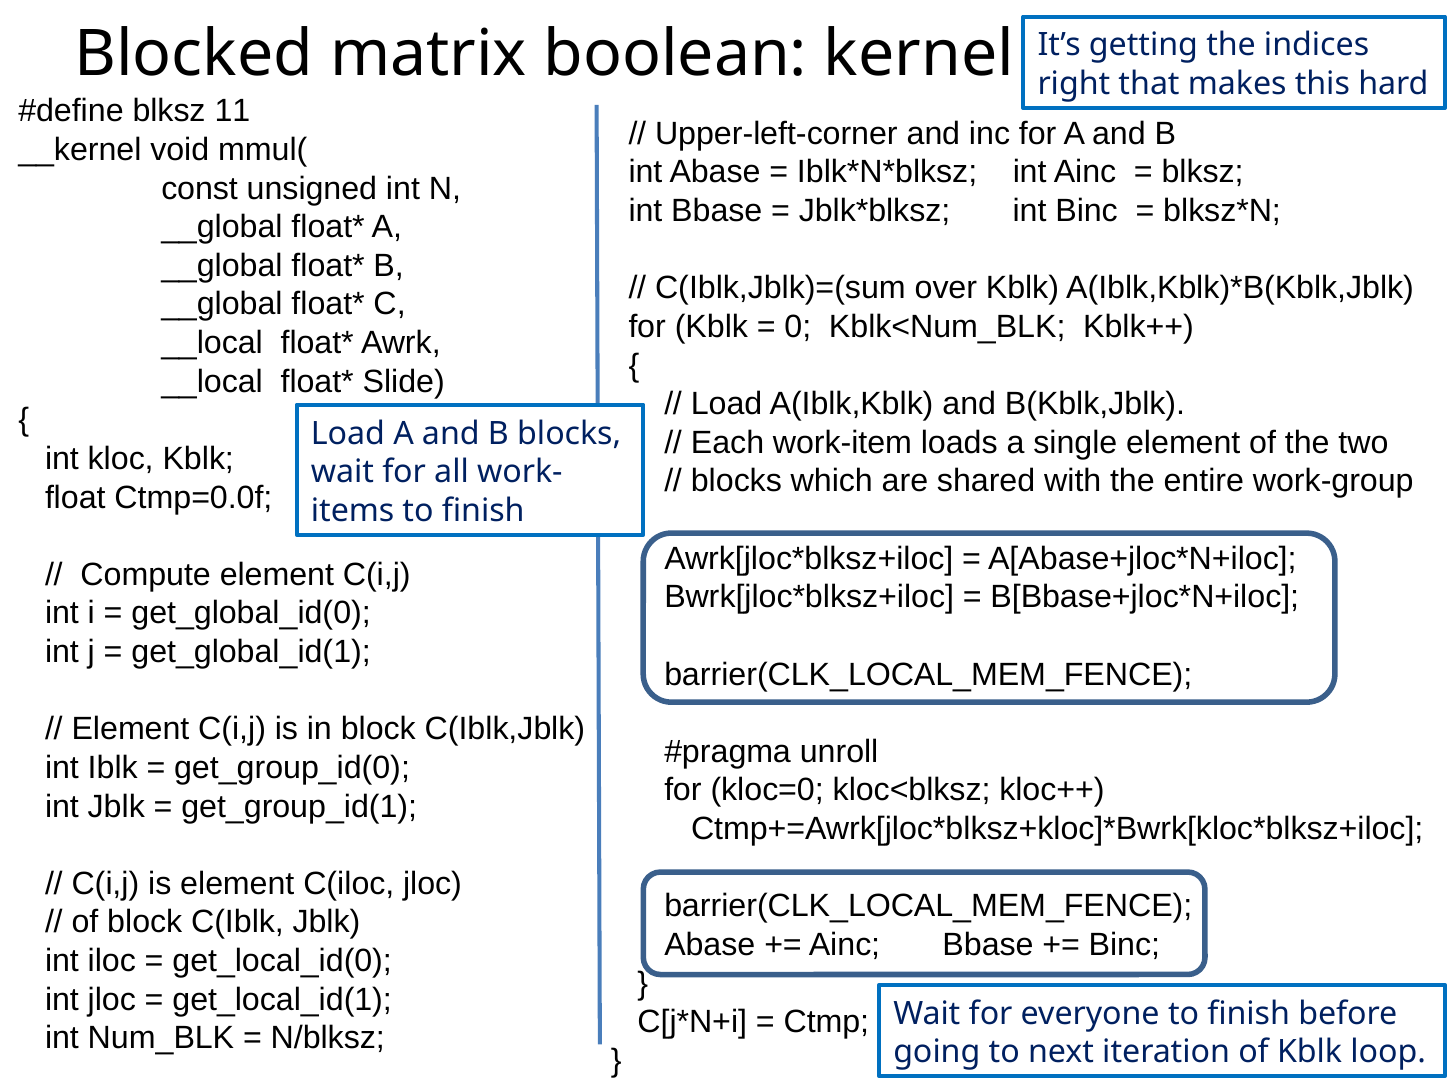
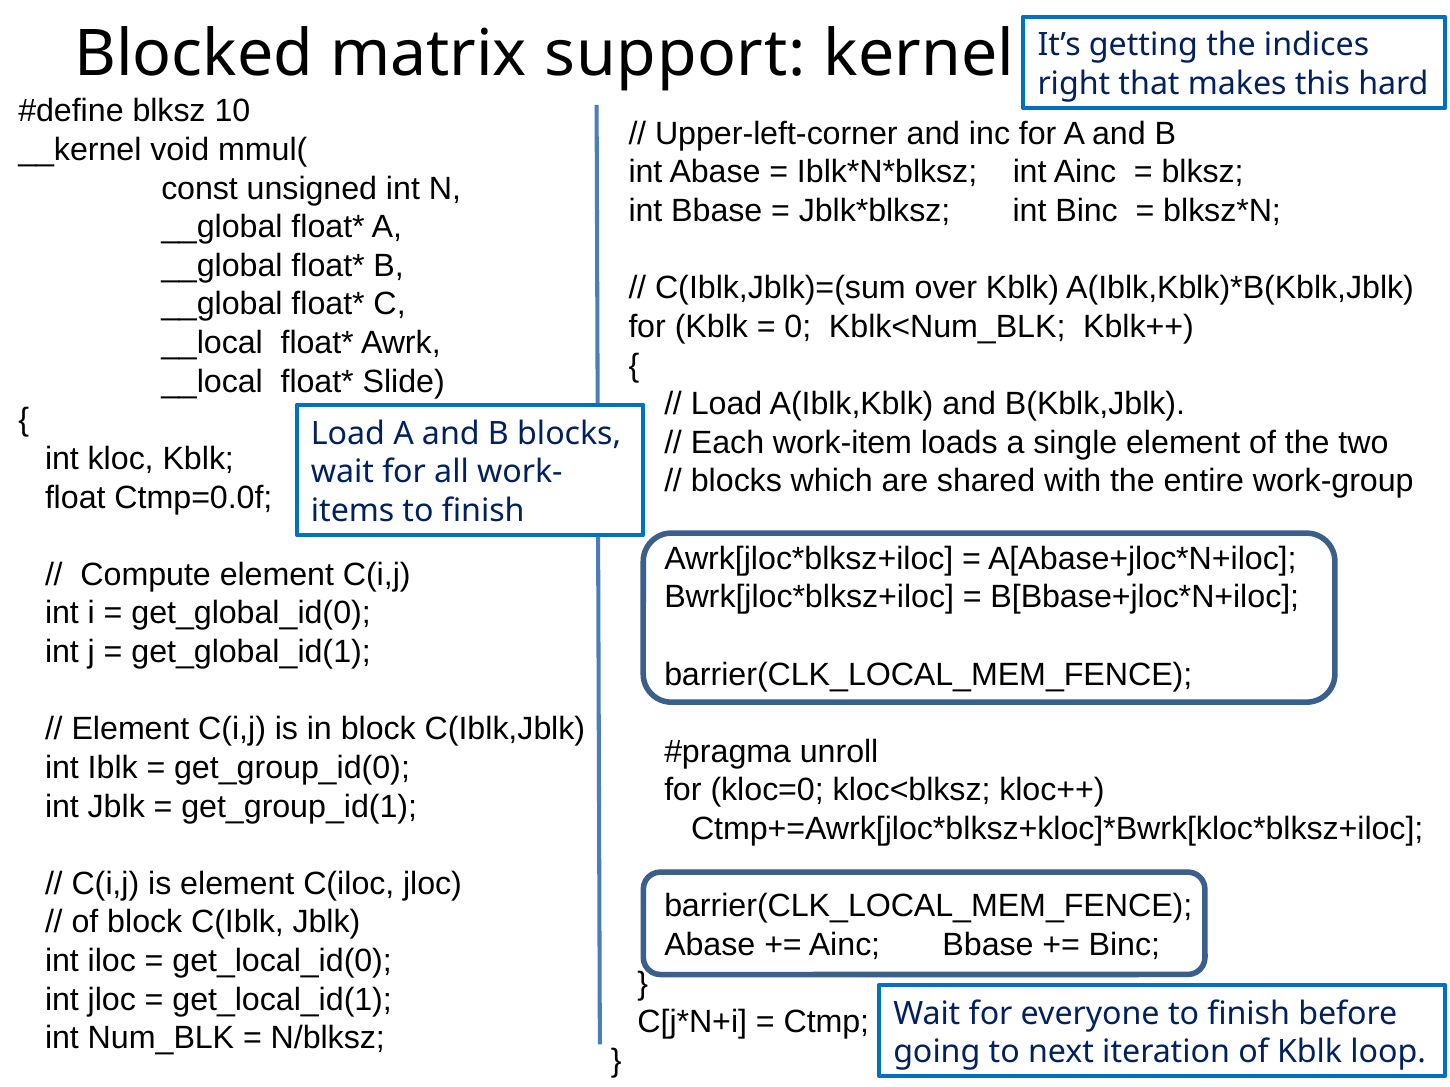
boolean: boolean -> support
11: 11 -> 10
